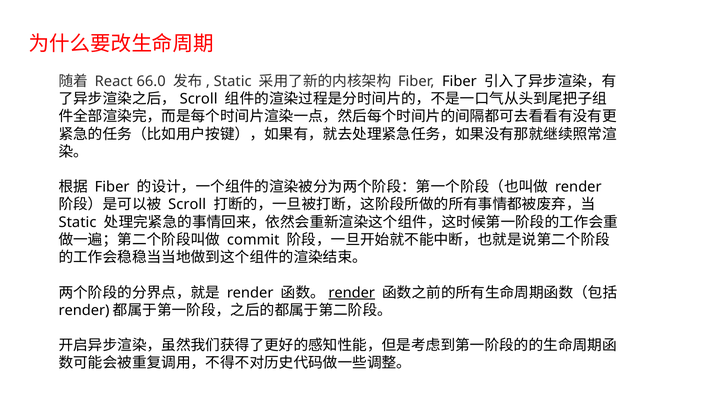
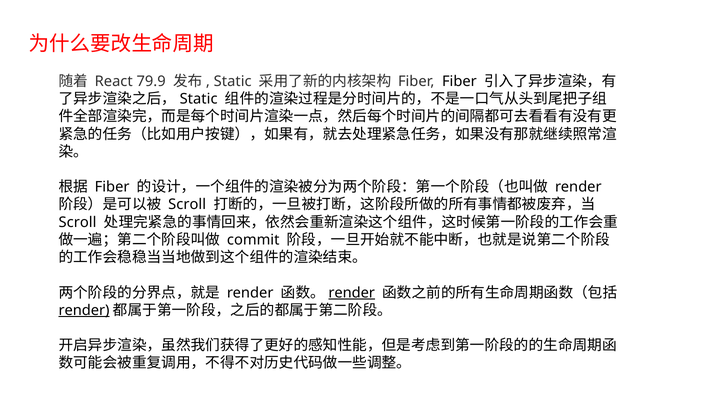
66.0: 66.0 -> 79.9
Scroll at (199, 99): Scroll -> Static
Static at (78, 222): Static -> Scroll
render at (84, 310) underline: none -> present
